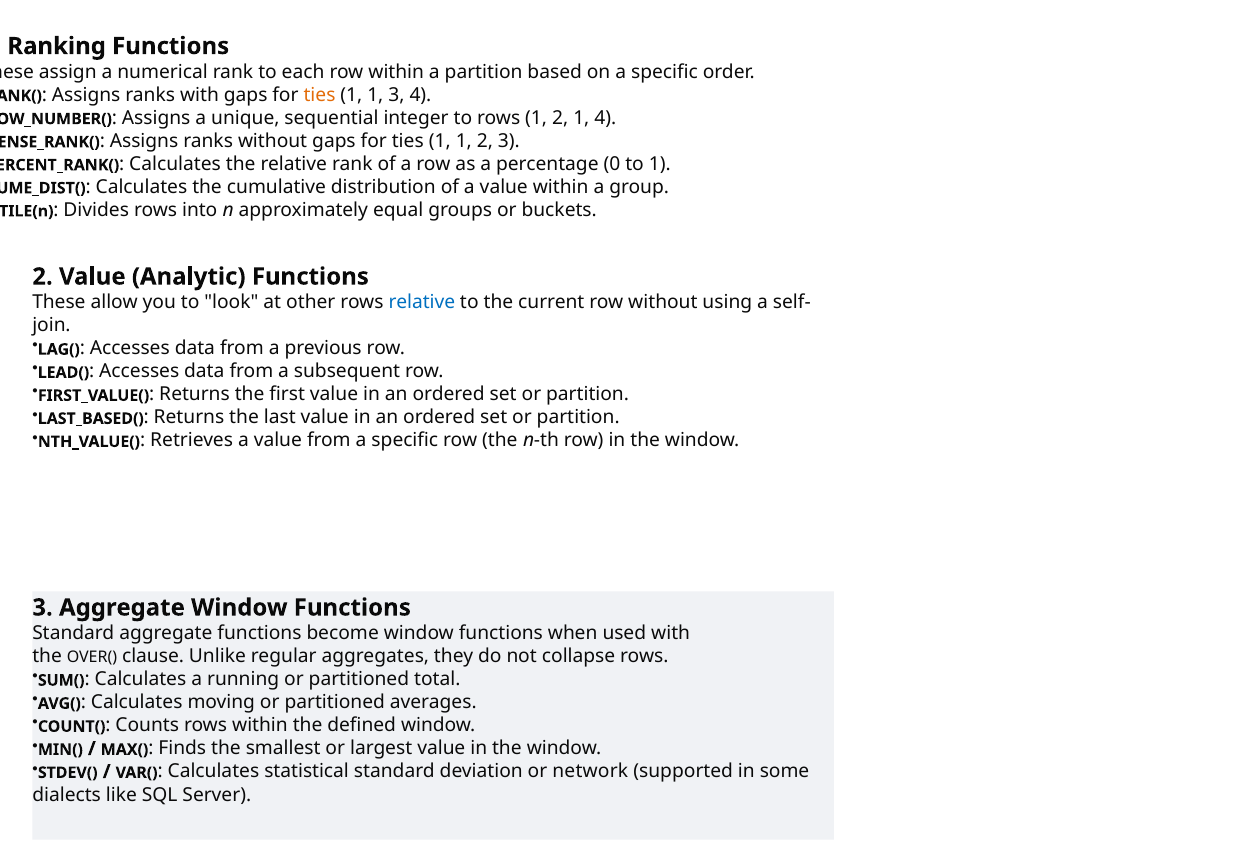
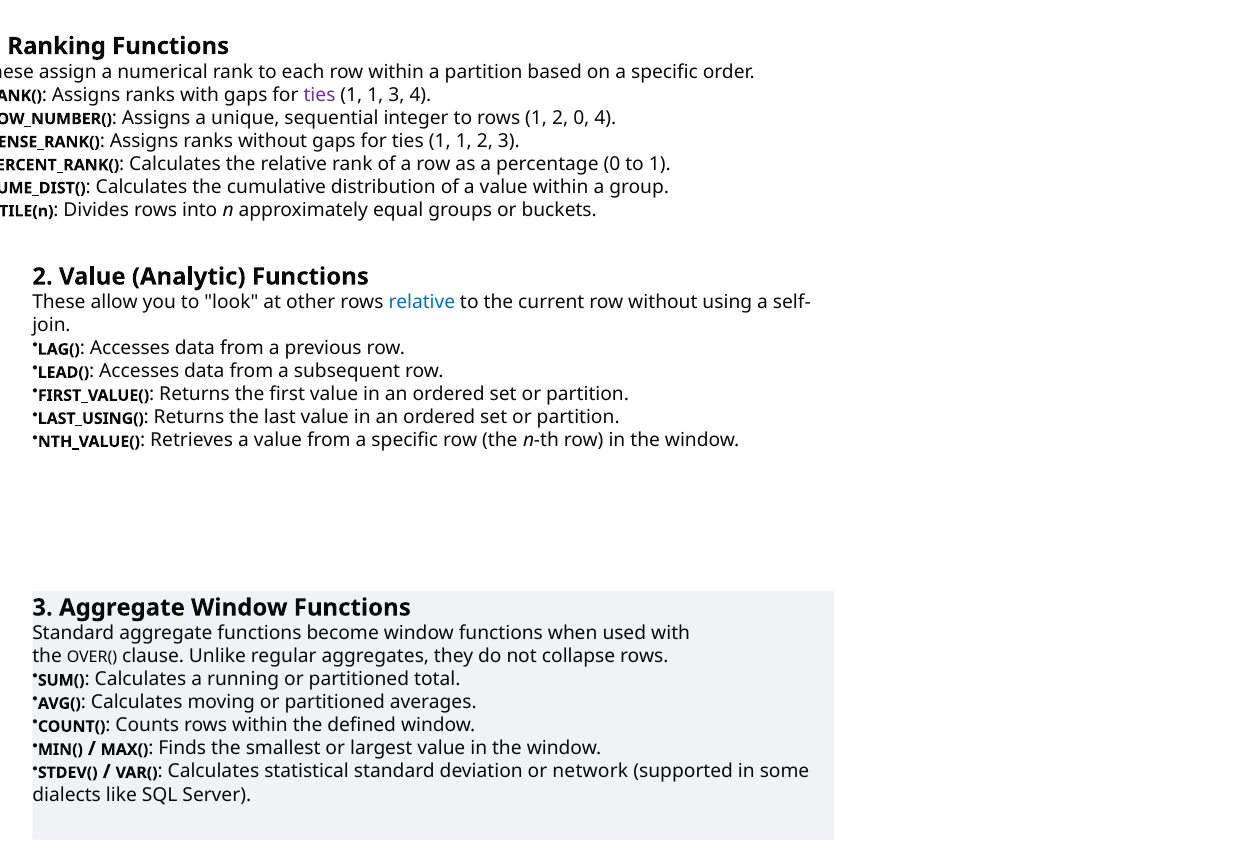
ties at (320, 95) colour: orange -> purple
2 1: 1 -> 0
LAST_BASED(: LAST_BASED( -> LAST_USING(
